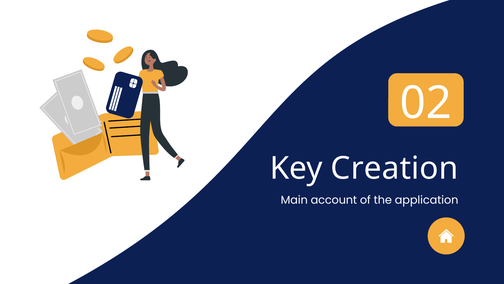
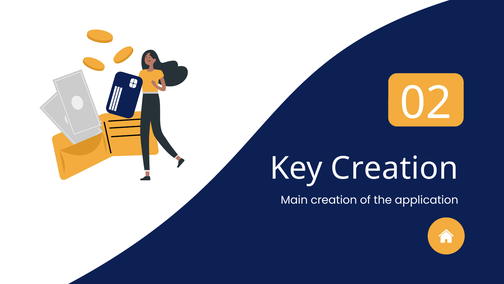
Main account: account -> creation
